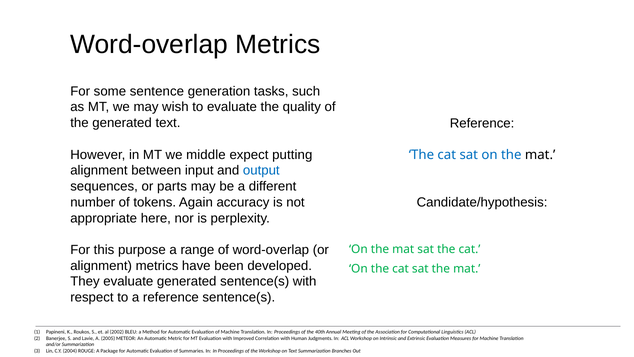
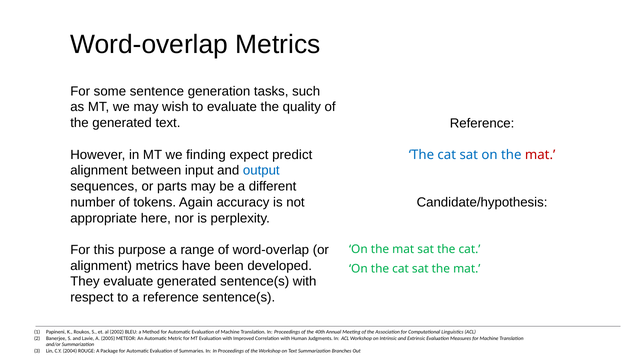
middle: middle -> finding
putting: putting -> predict
mat at (540, 155) colour: black -> red
